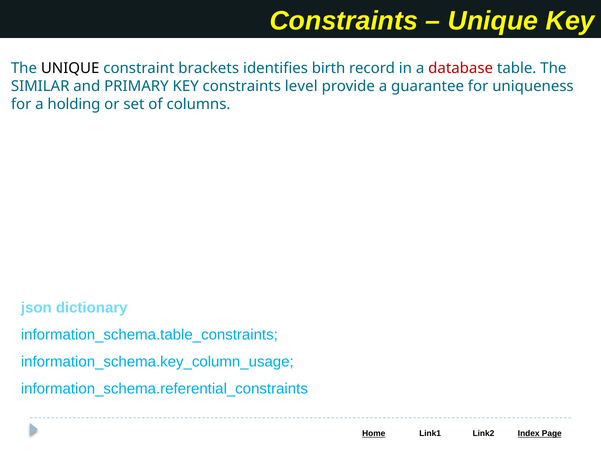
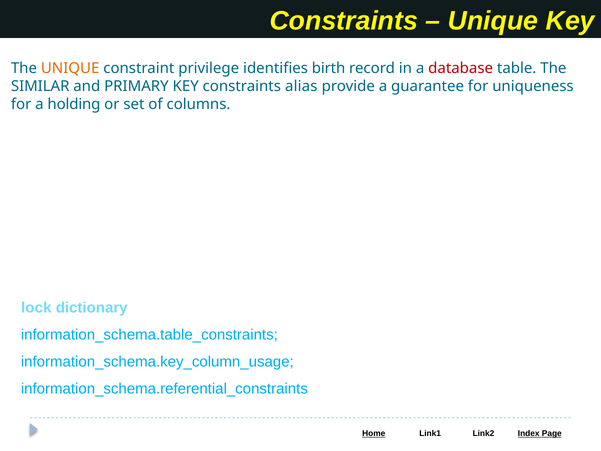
UNIQUE at (70, 68) colour: black -> orange
brackets: brackets -> privilege
level: level -> alias
json: json -> lock
